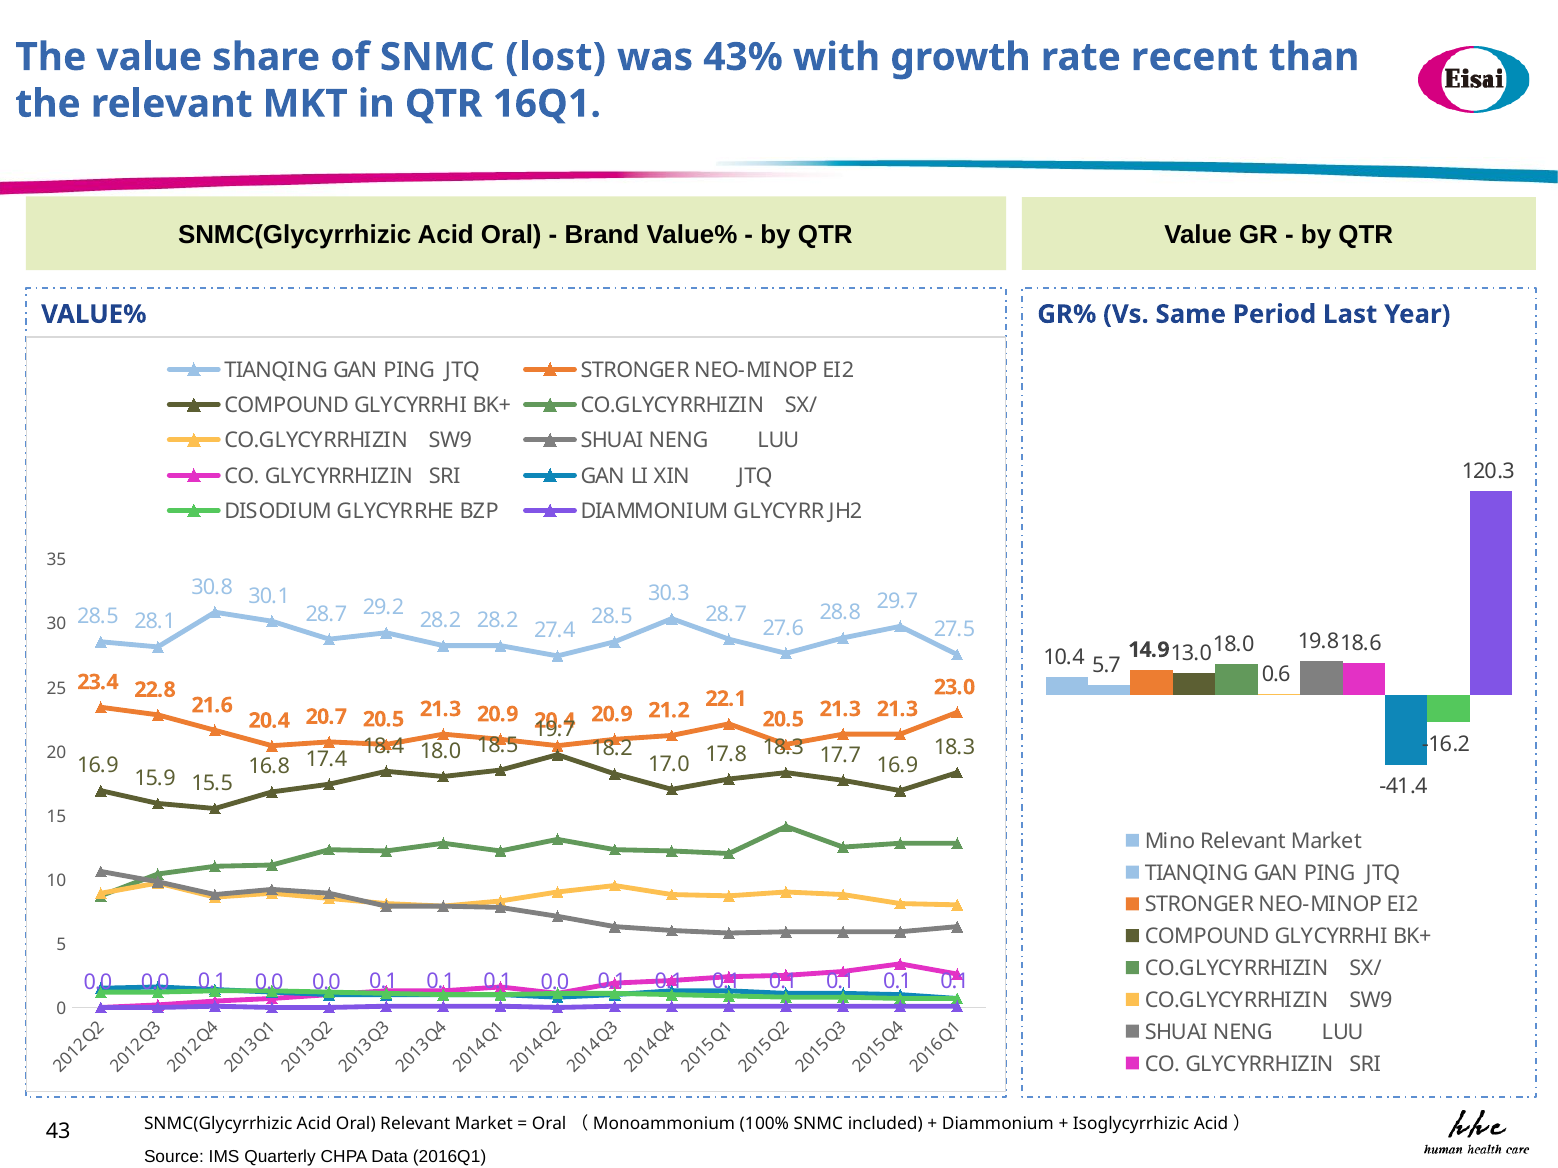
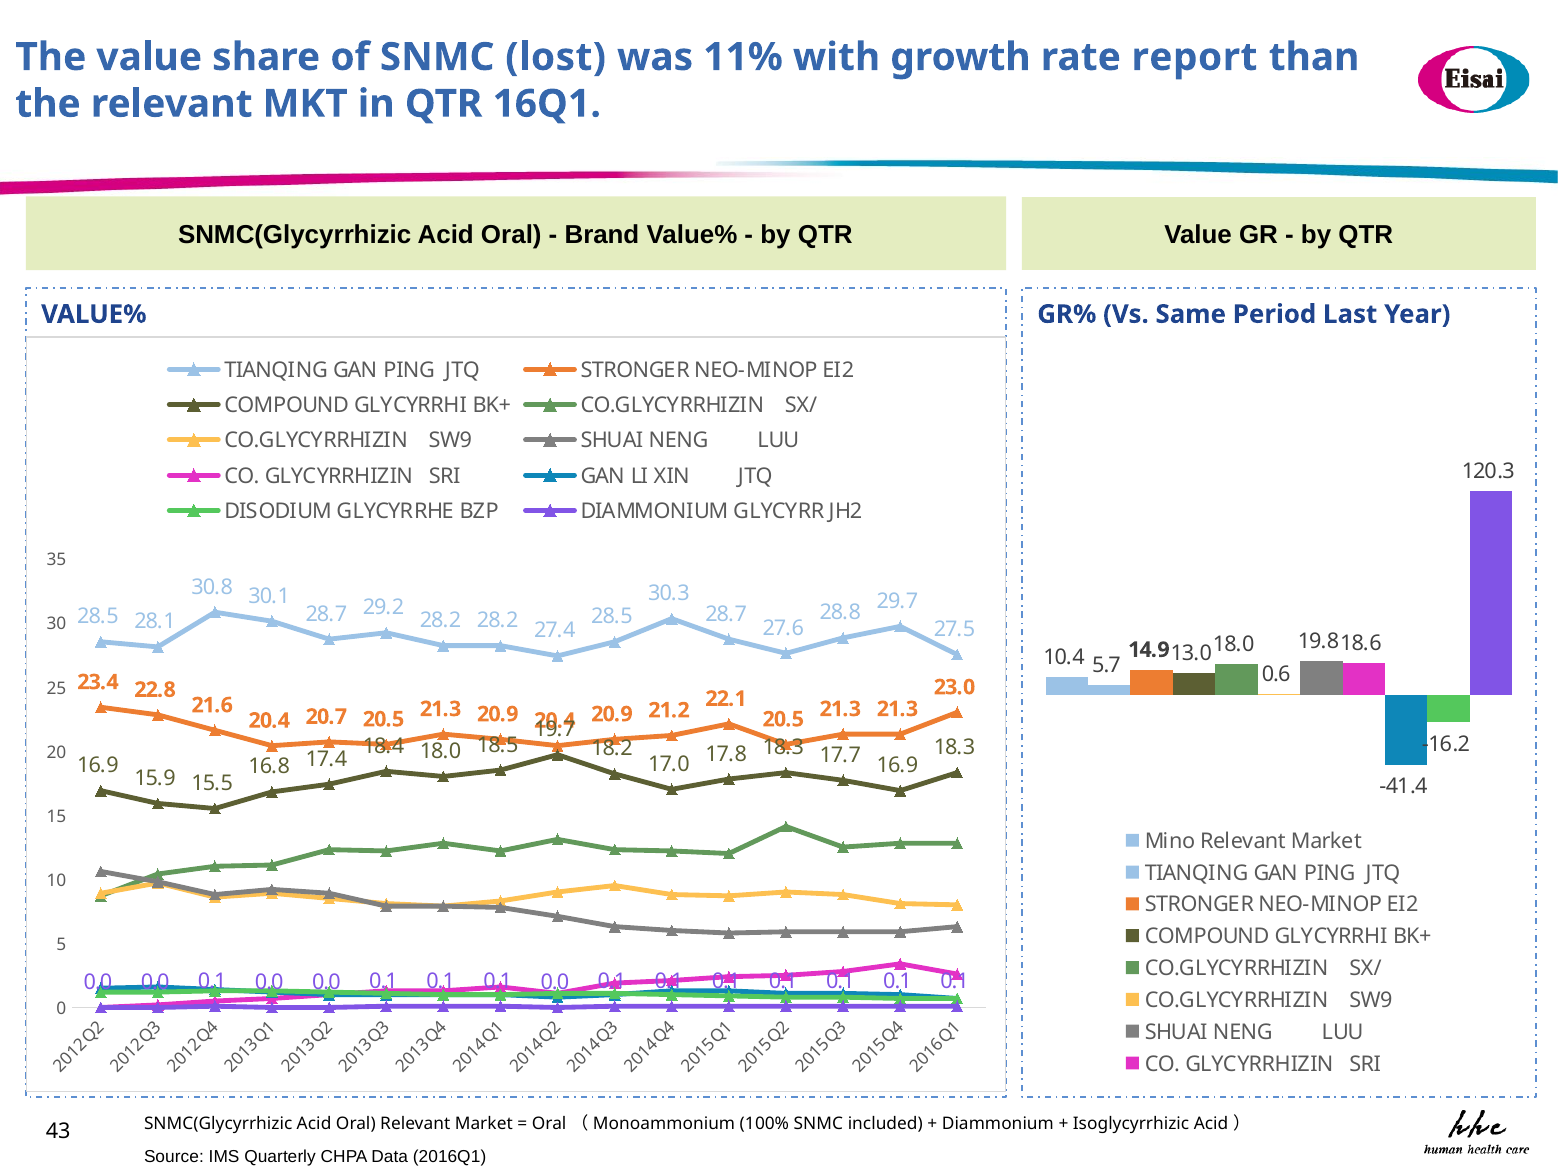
43%: 43% -> 11%
recent: recent -> report
